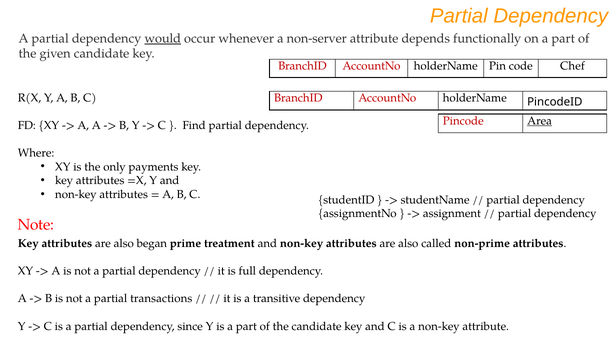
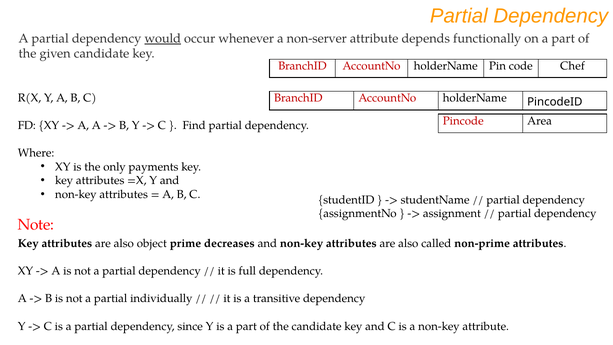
Area underline: present -> none
began: began -> object
treatment: treatment -> decreases
transactions: transactions -> individually
